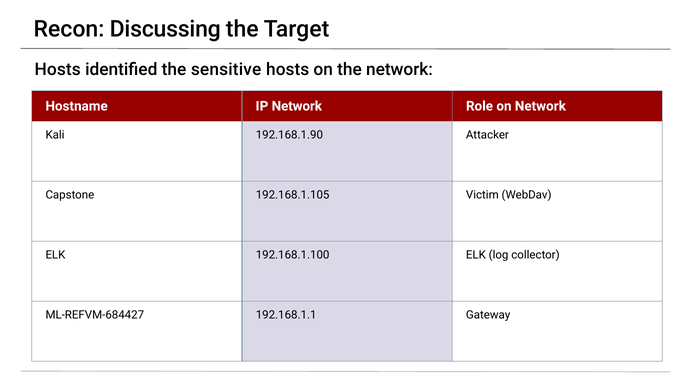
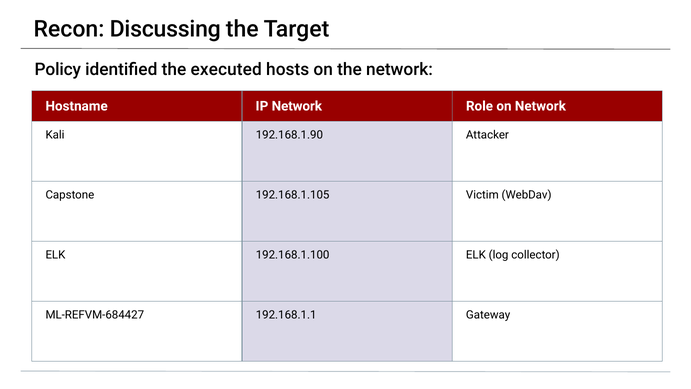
Hosts at (58, 70): Hosts -> Policy
sensitive: sensitive -> executed
